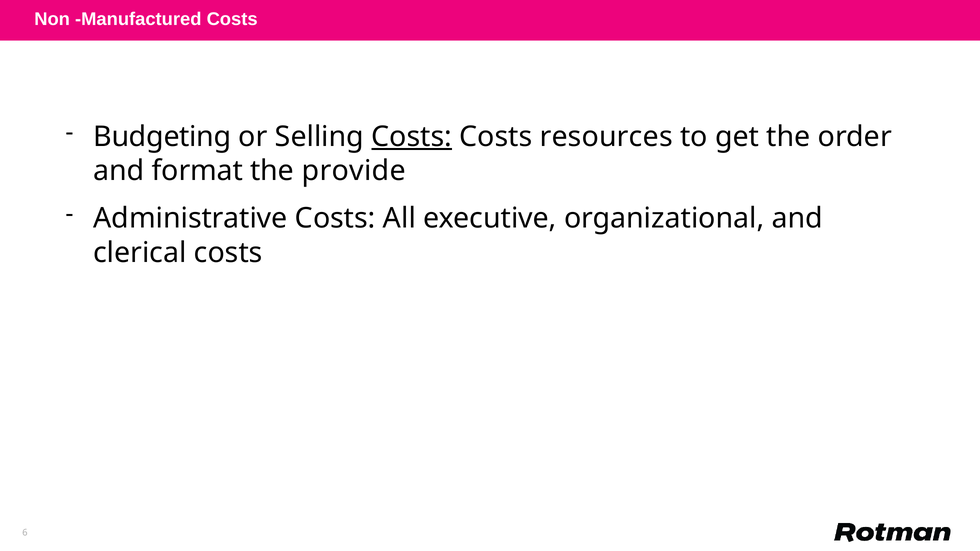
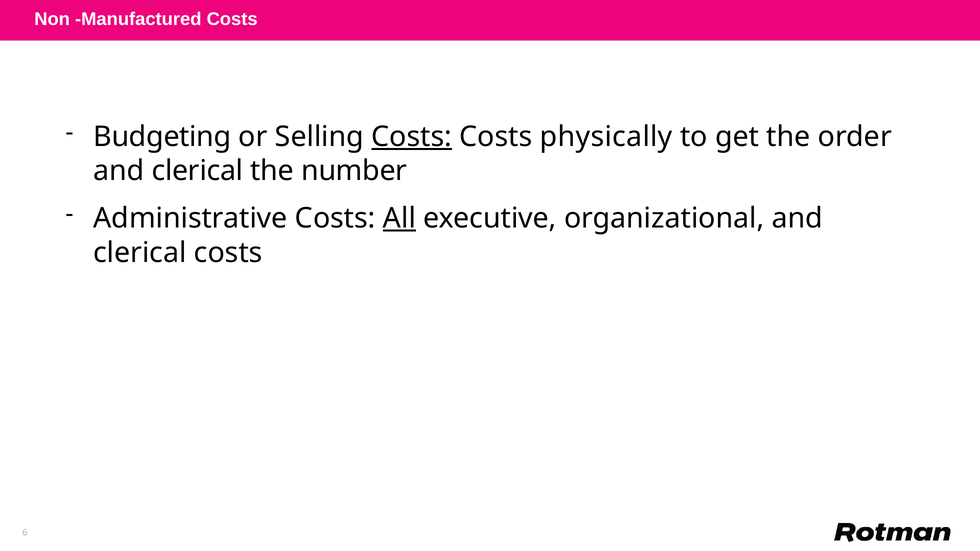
resources: resources -> physically
format at (197, 171): format -> clerical
provide: provide -> number
All underline: none -> present
